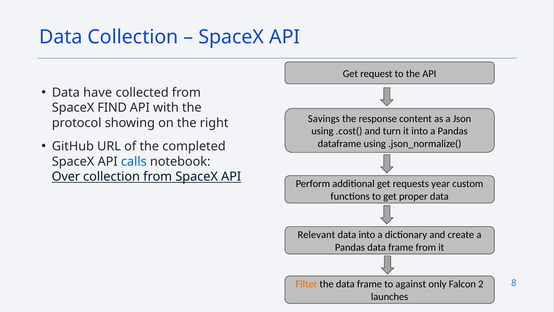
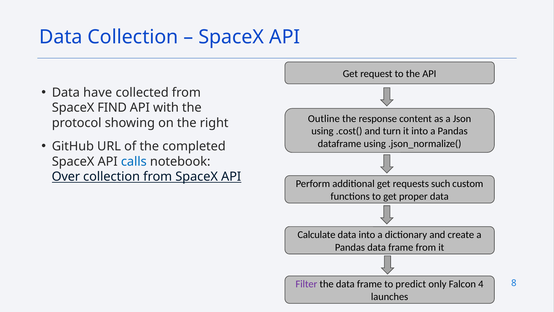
Savings: Savings -> Outline
year: year -> such
Relevant: Relevant -> Calculate
Filter colour: orange -> purple
against: against -> predict
2: 2 -> 4
